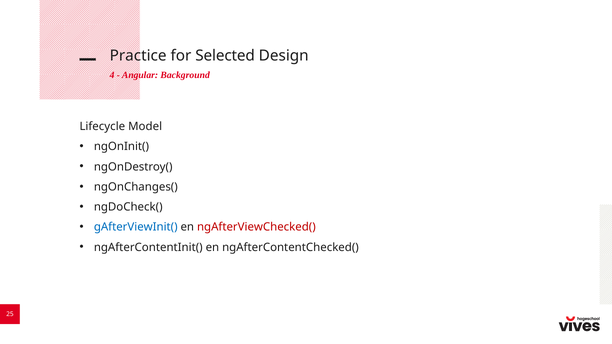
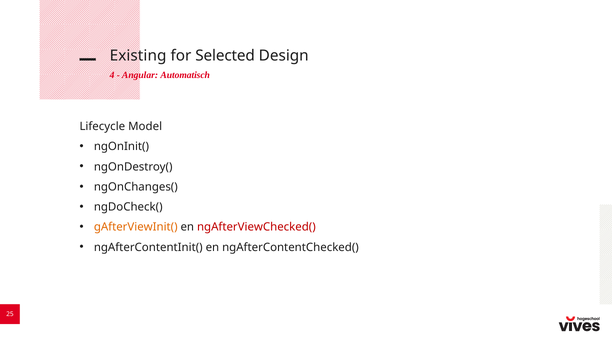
Practice: Practice -> Existing
Background: Background -> Automatisch
gAfterViewInit( colour: blue -> orange
